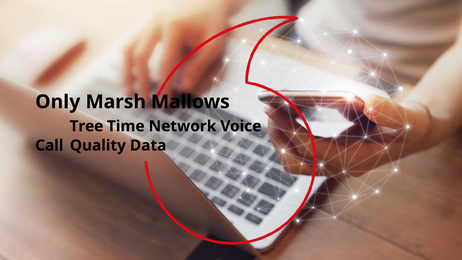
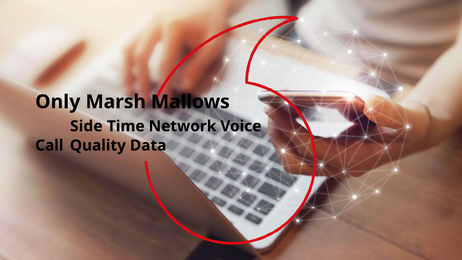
Tree: Tree -> Side
